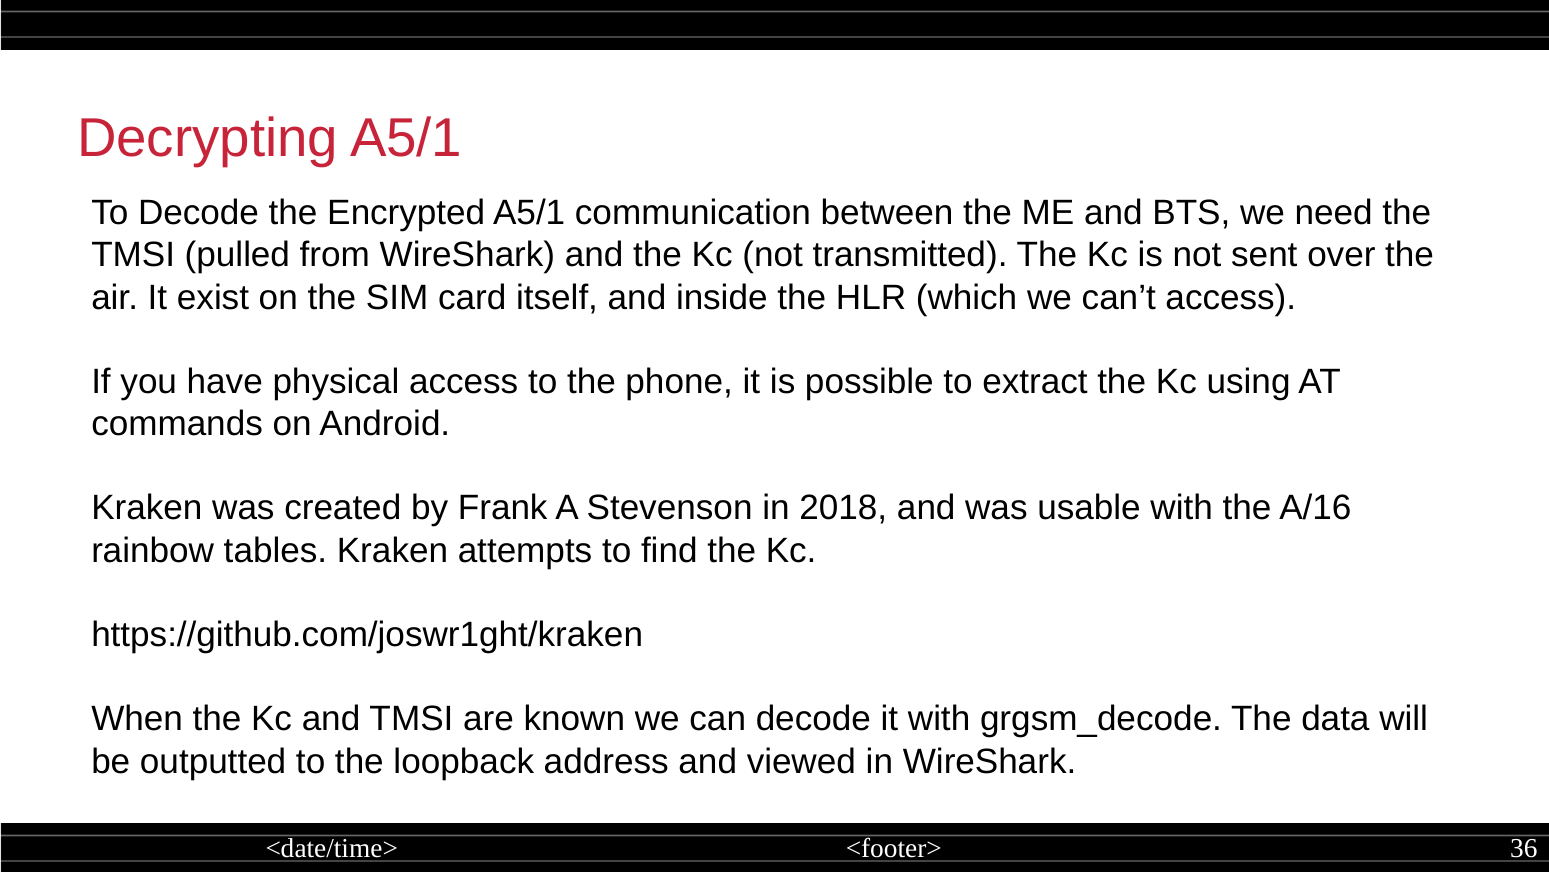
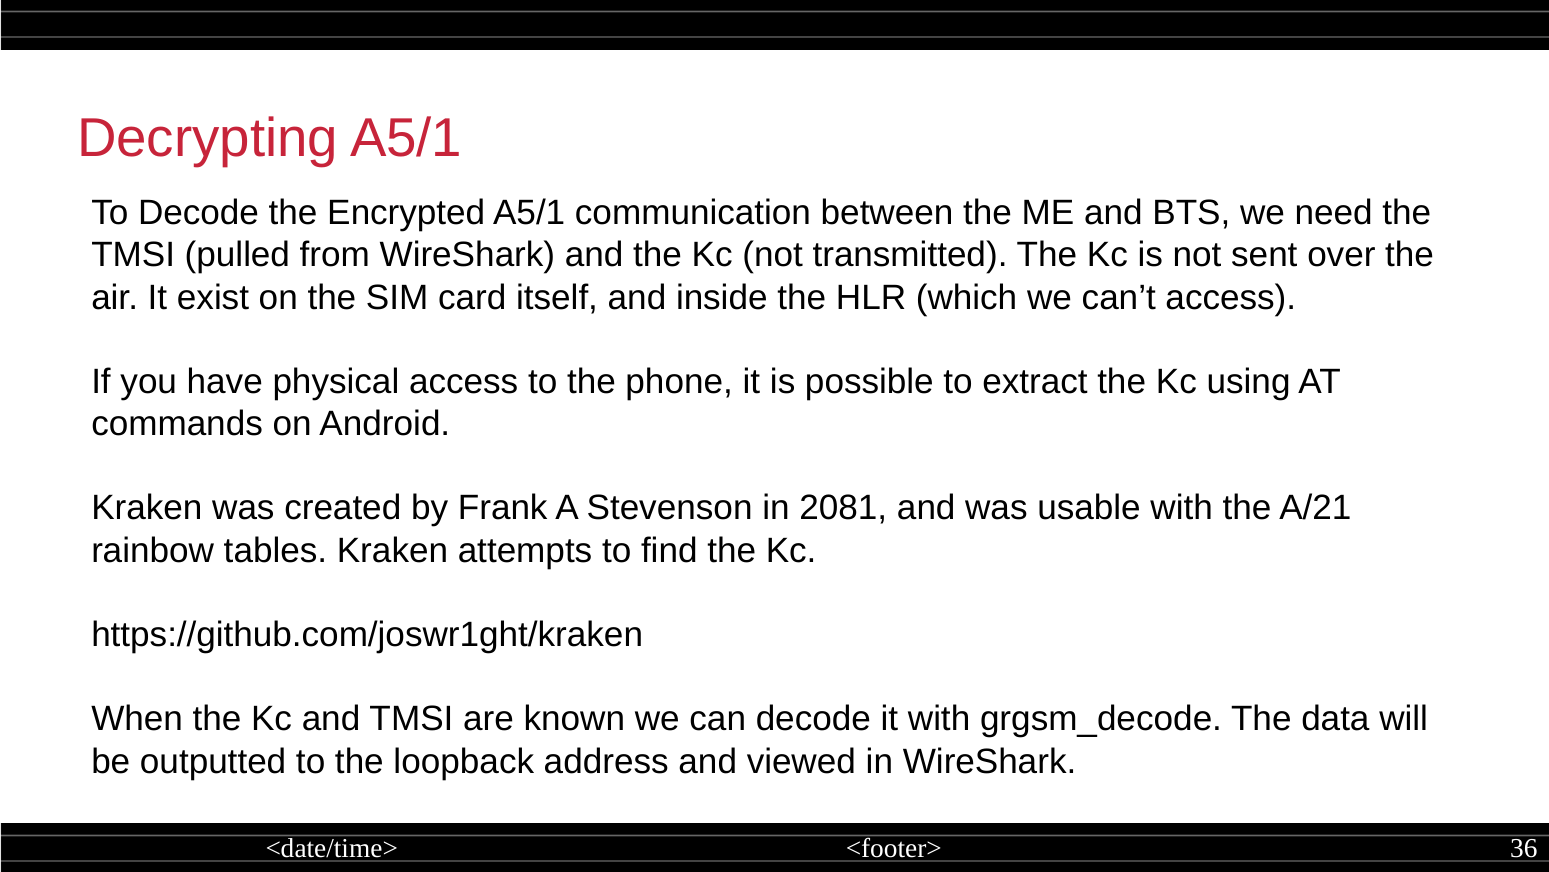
2018: 2018 -> 2081
A/16: A/16 -> A/21
